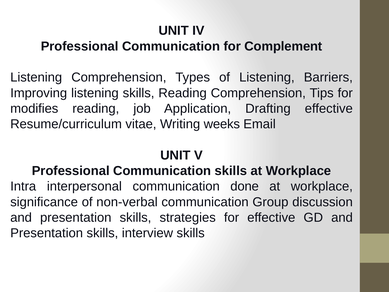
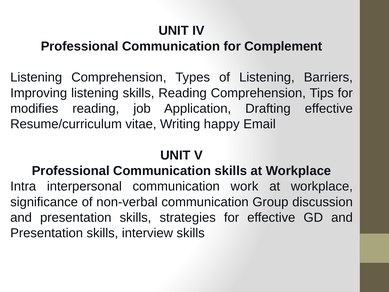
weeks: weeks -> happy
done: done -> work
